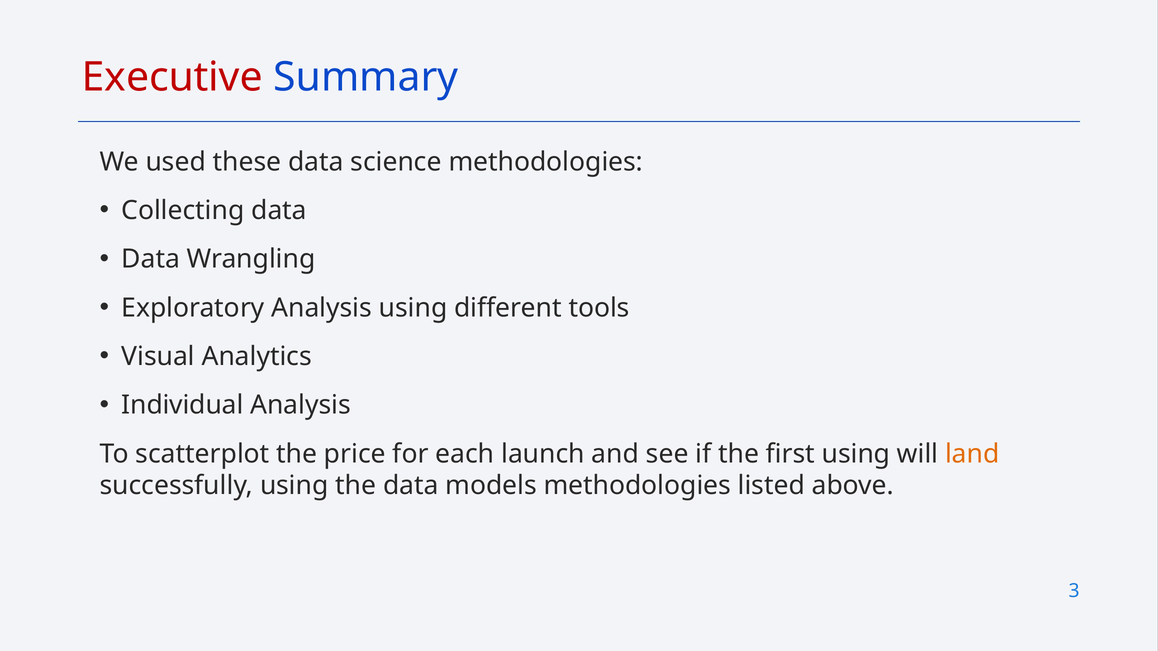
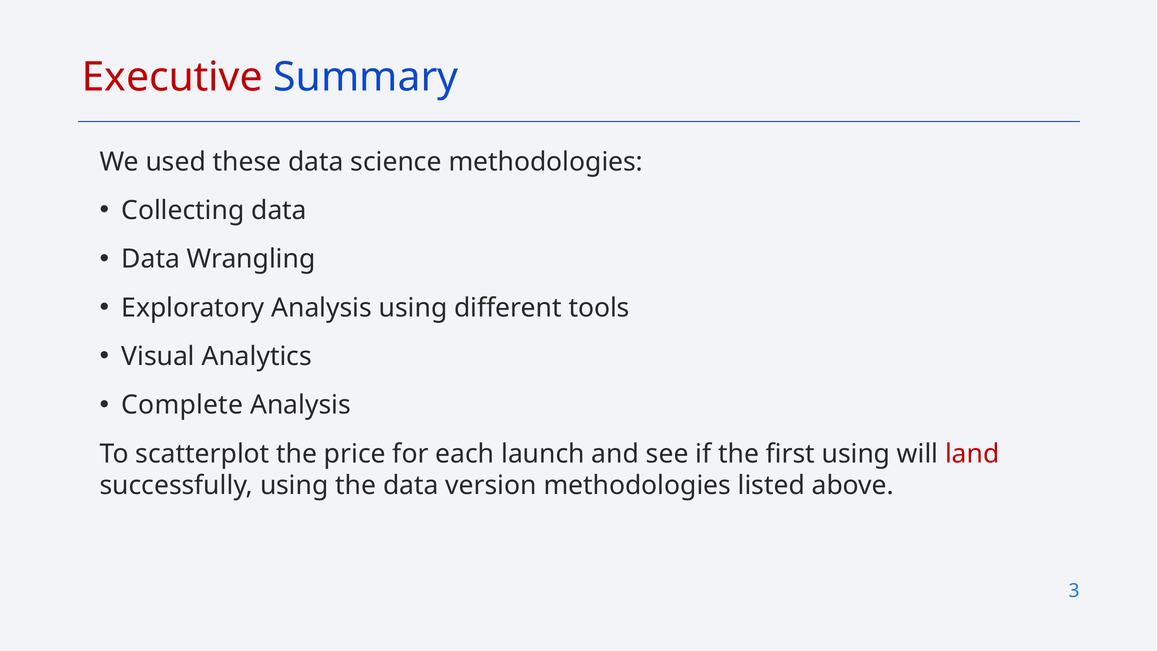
Individual: Individual -> Complete
land colour: orange -> red
models: models -> version
